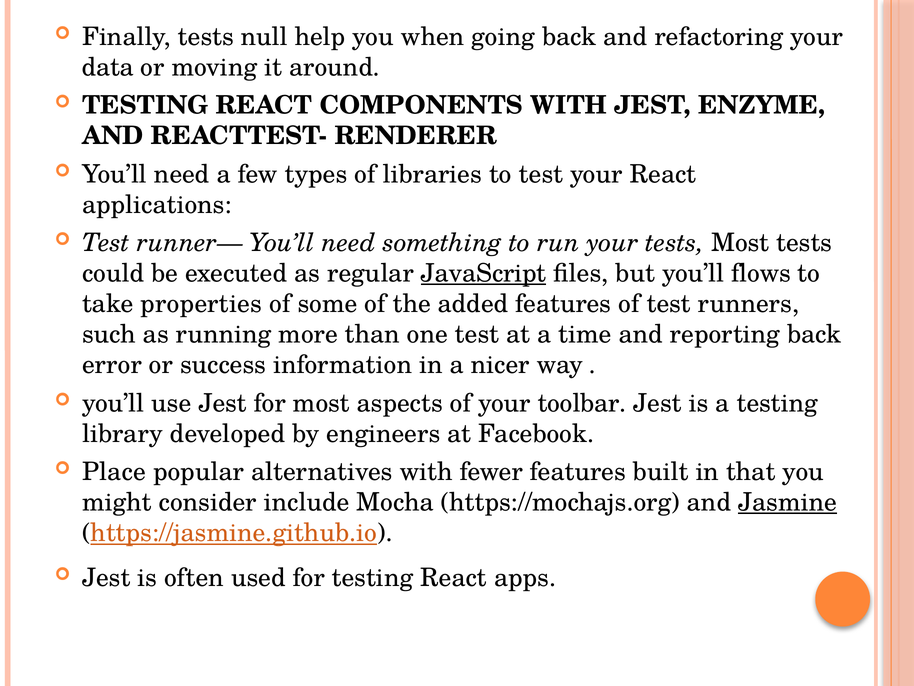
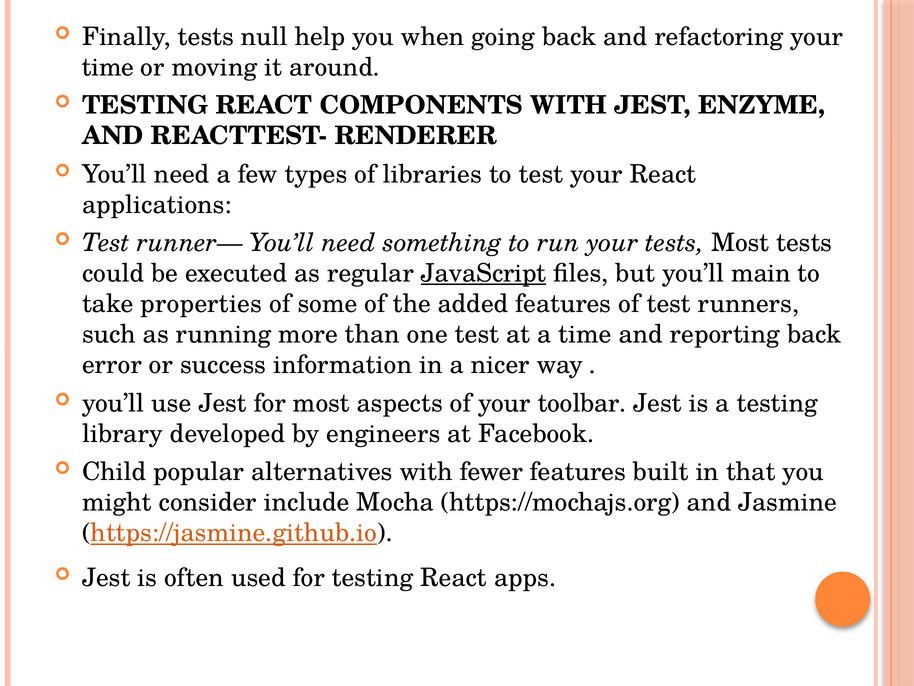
data at (108, 67): data -> time
flows: flows -> main
Place: Place -> Child
Jasmine underline: present -> none
